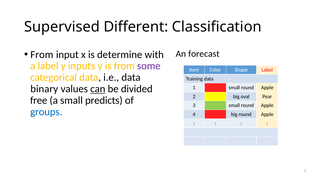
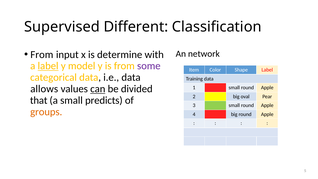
forecast: forecast -> network
label at (48, 66) underline: none -> present
inputs: inputs -> model
binary: binary -> allows
free: free -> that
groups colour: blue -> orange
